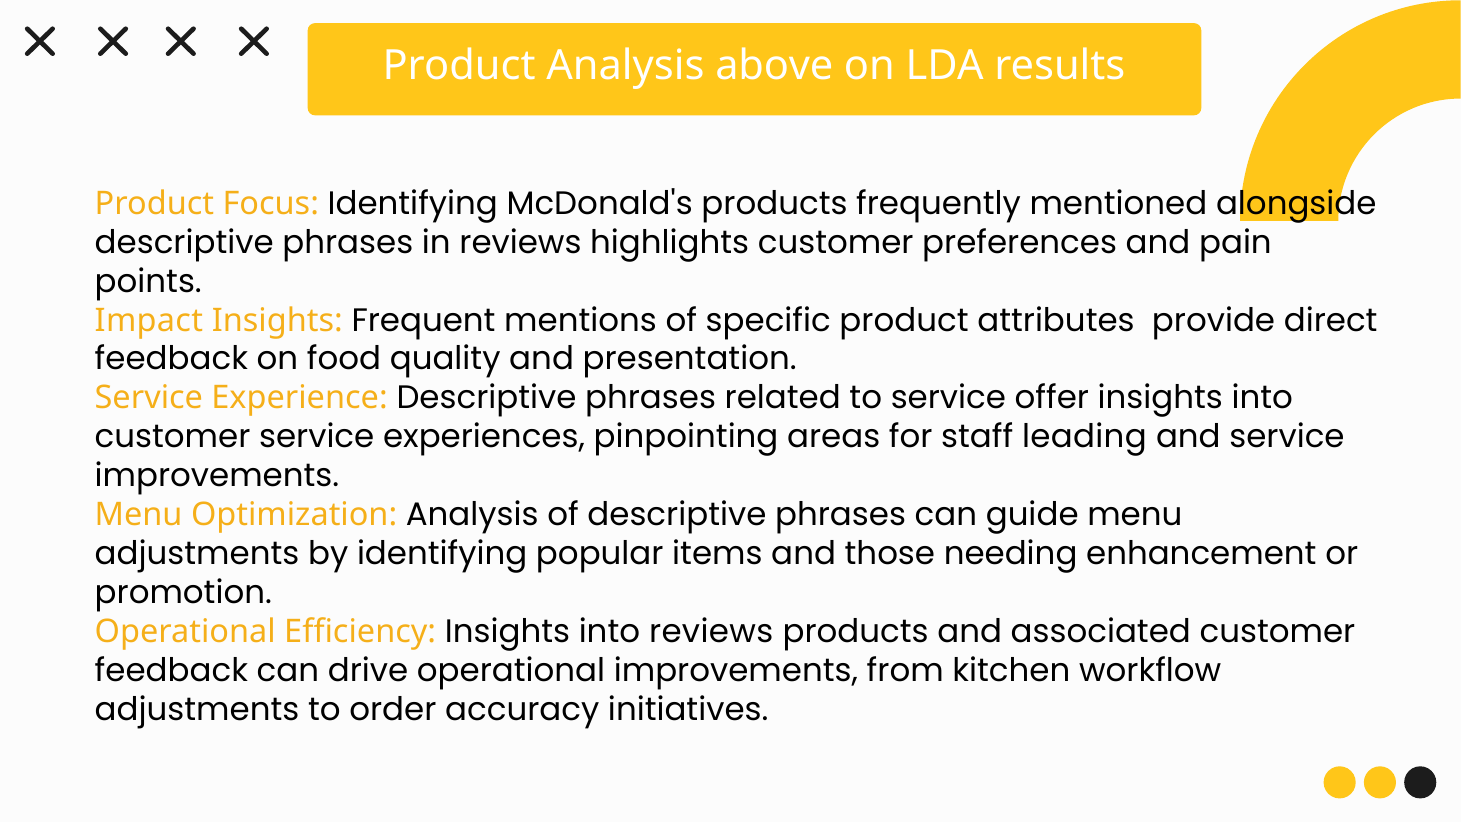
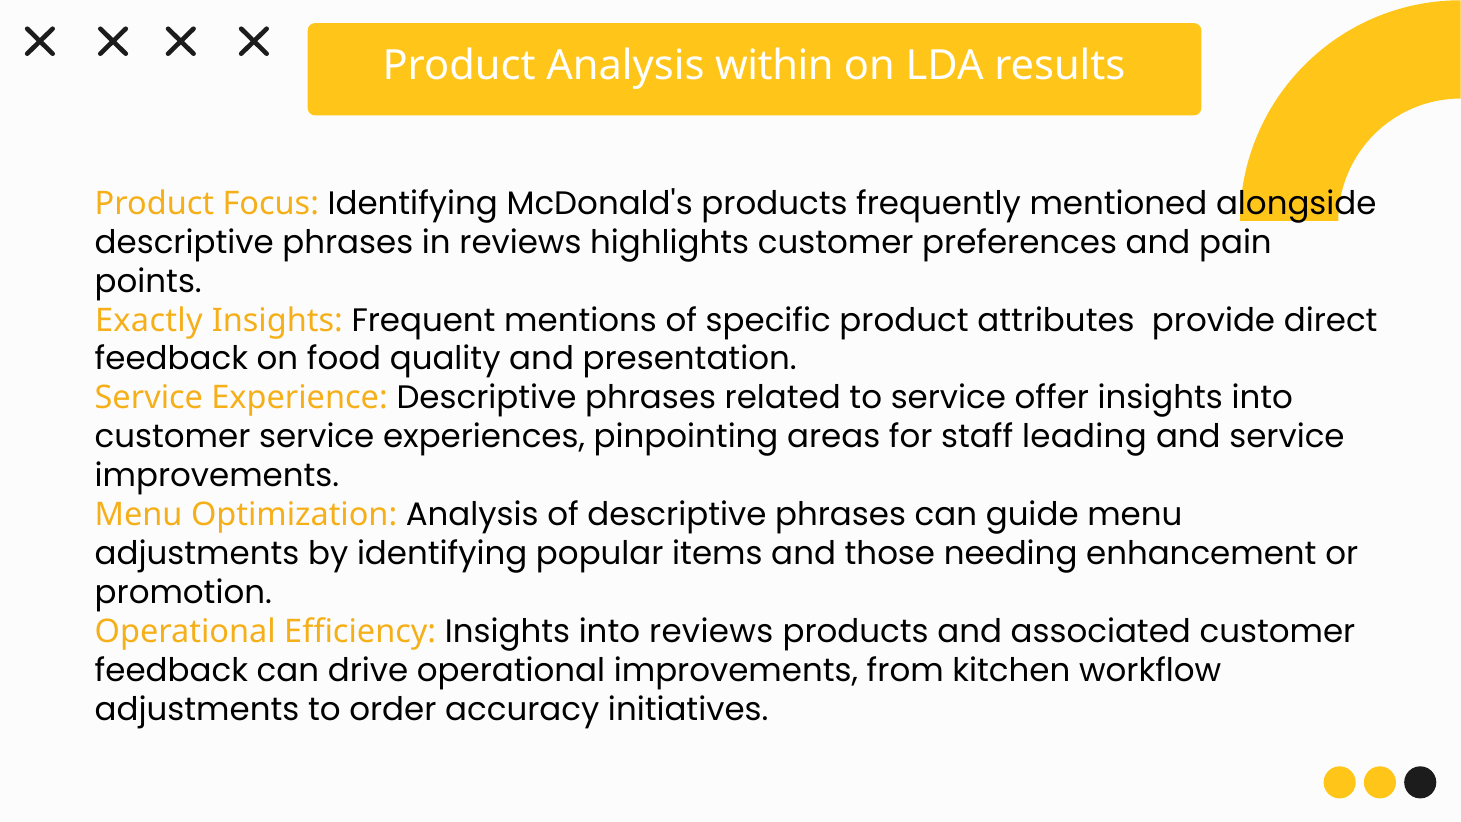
above: above -> within
Impact: Impact -> Exactly
